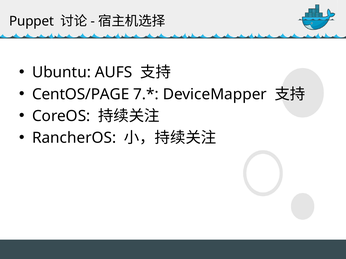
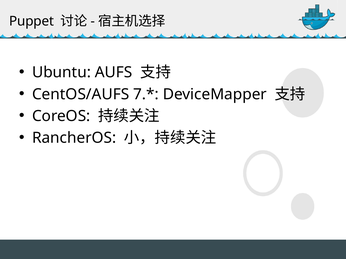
CentOS/PAGE: CentOS/PAGE -> CentOS/AUFS
